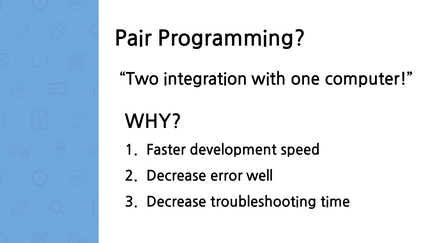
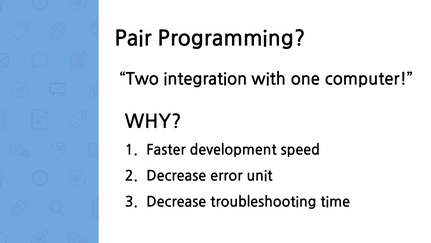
well: well -> unit
